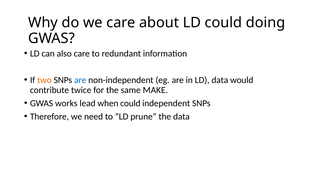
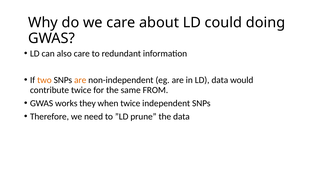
are at (80, 80) colour: blue -> orange
MAKE: MAKE -> FROM
lead: lead -> they
when could: could -> twice
